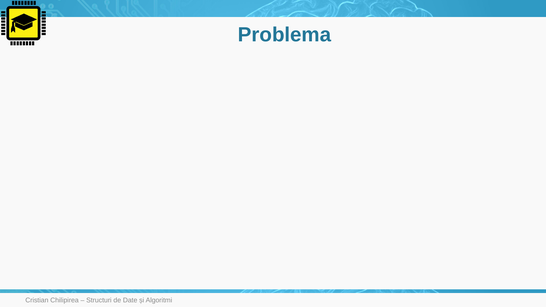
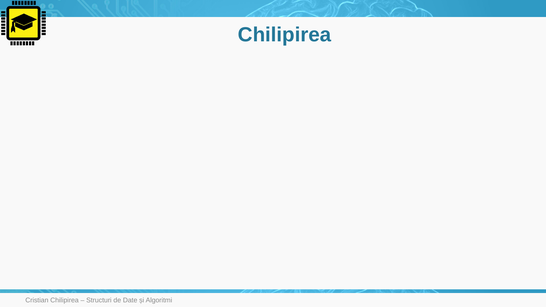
Problema at (285, 35): Problema -> Chilipirea
